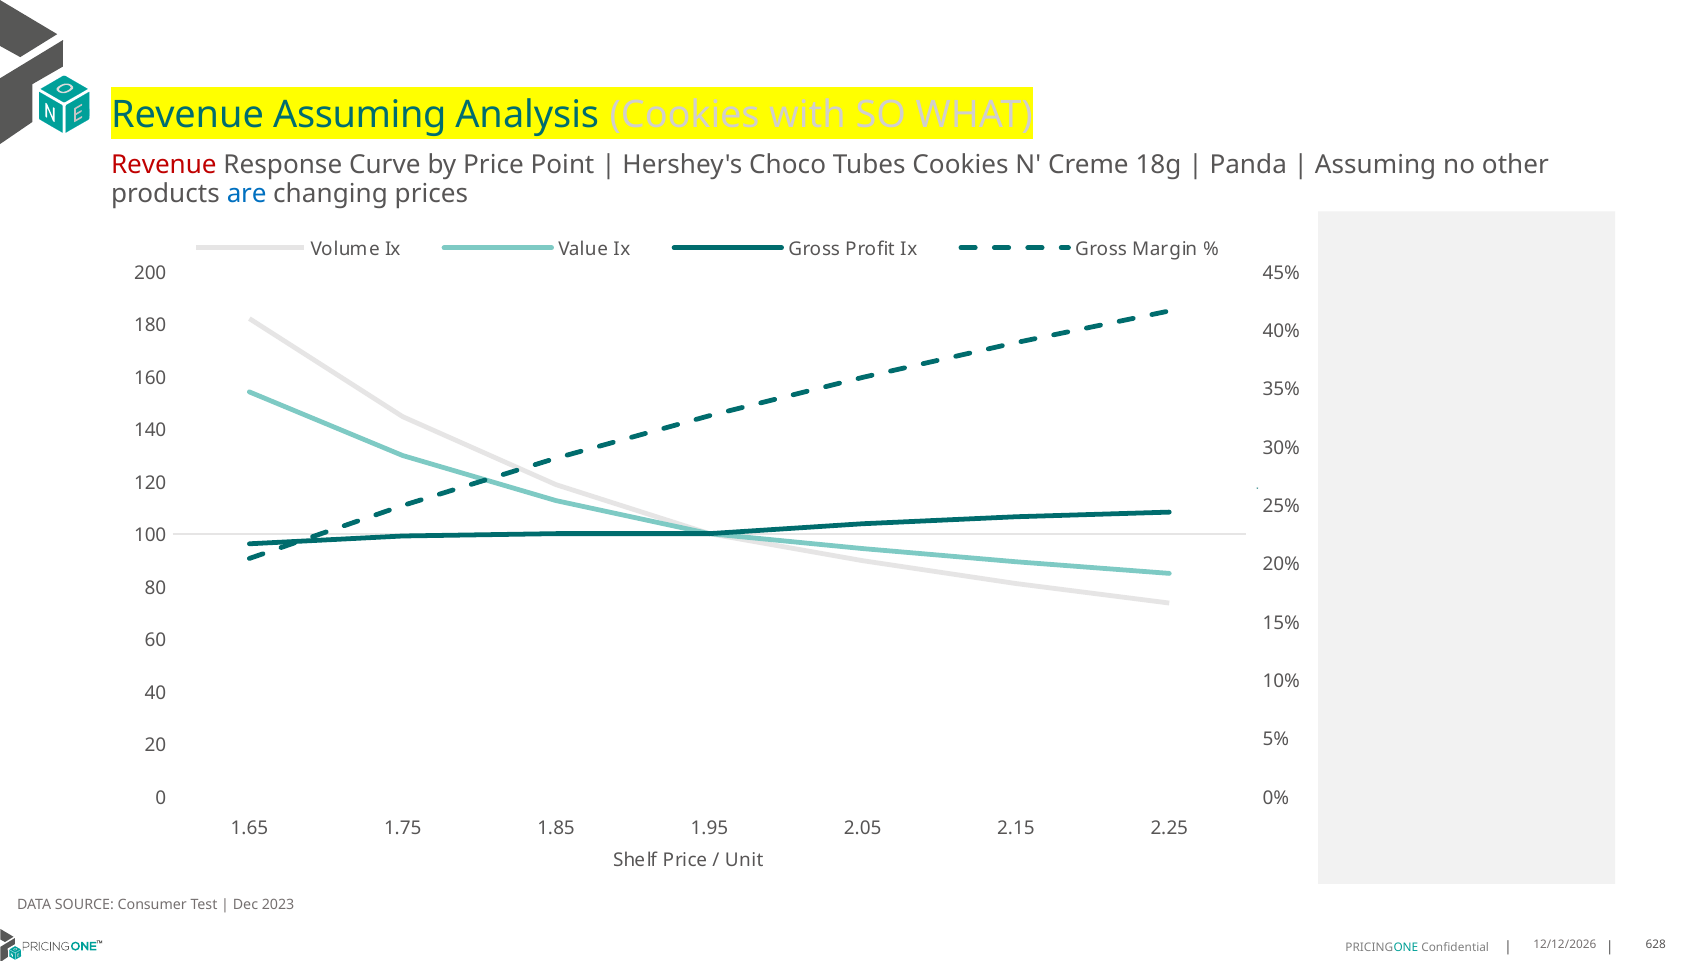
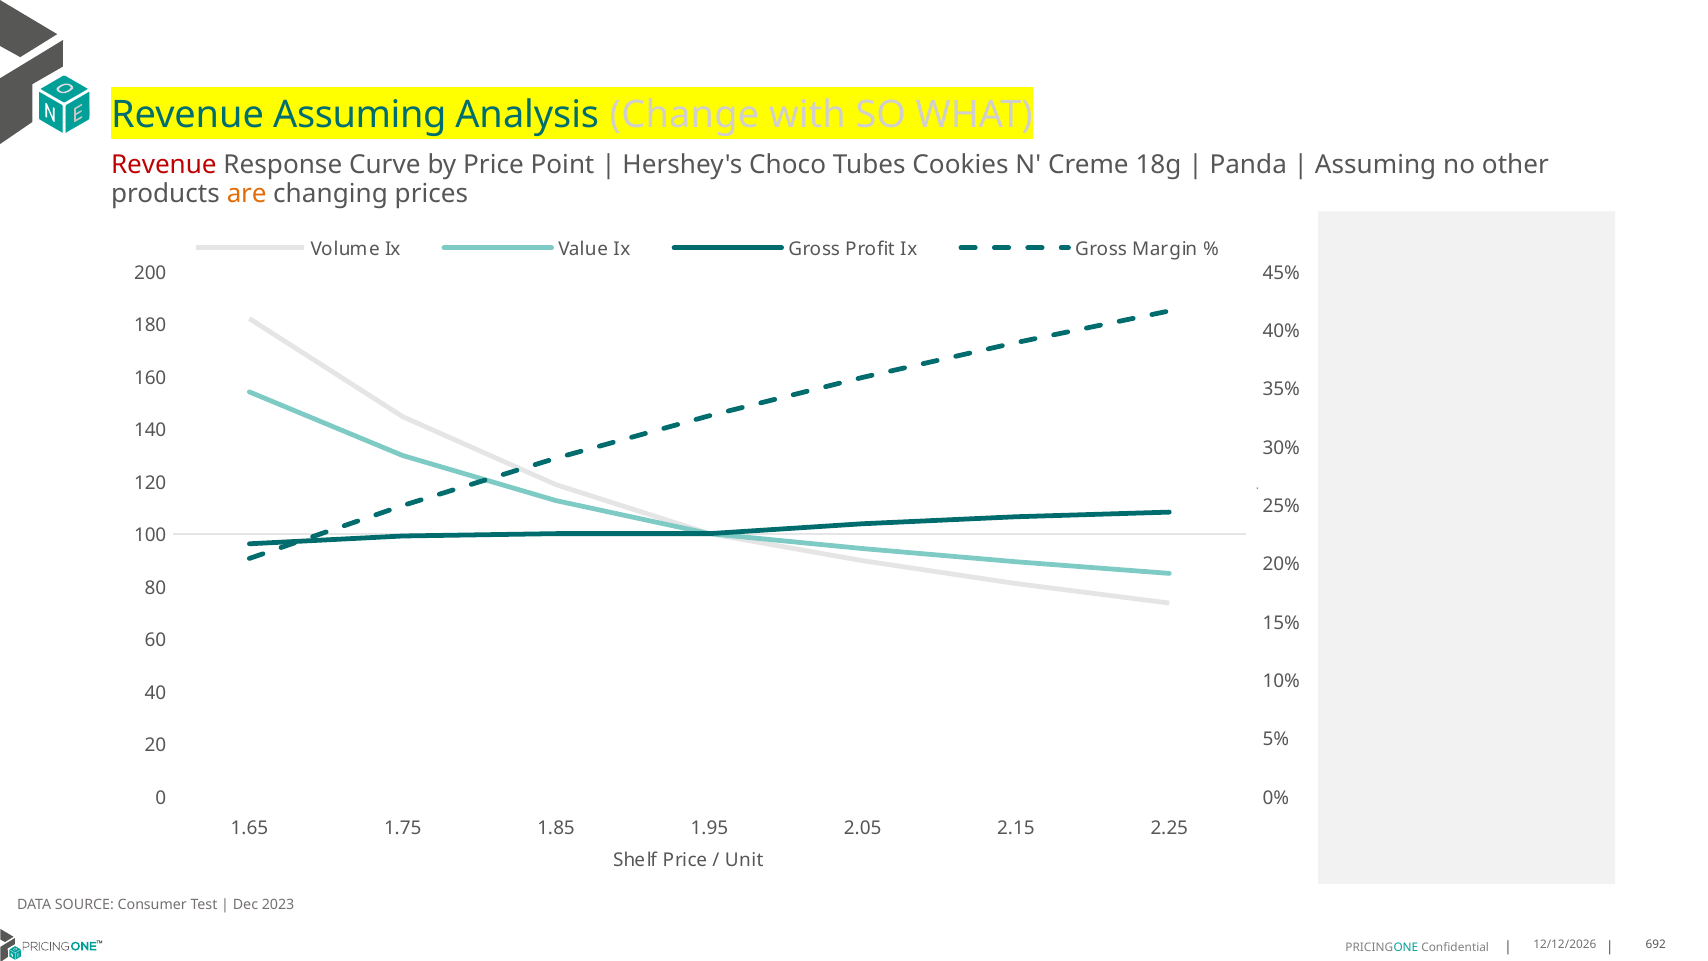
Analysis Cookies: Cookies -> Change
are colour: blue -> orange
628: 628 -> 692
